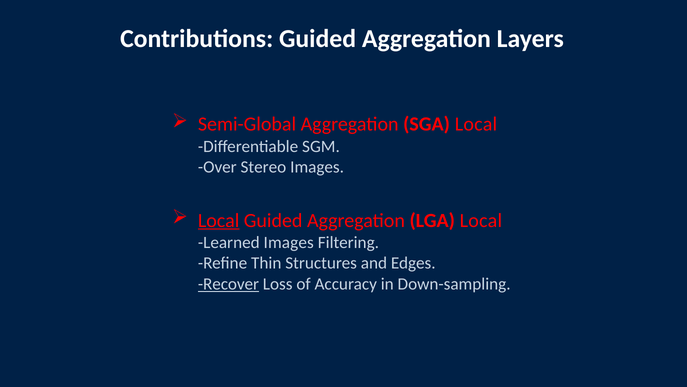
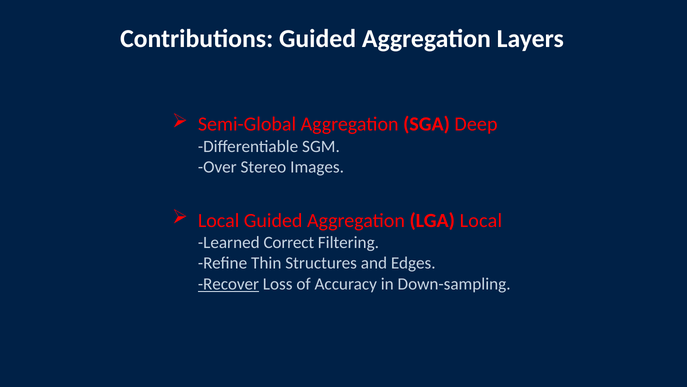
SGA Local: Local -> Deep
Local at (219, 220) underline: present -> none
Learned Images: Images -> Correct
